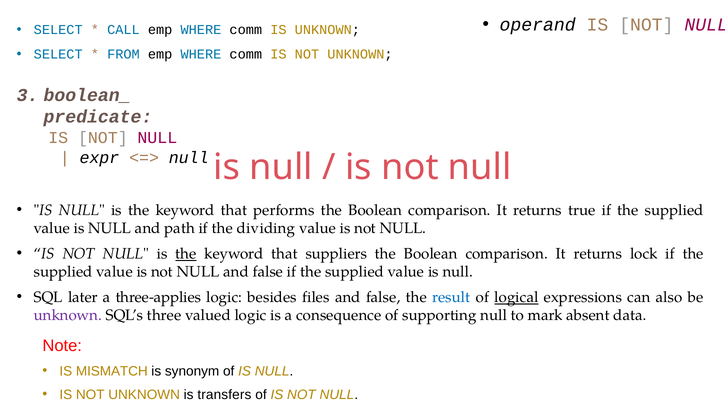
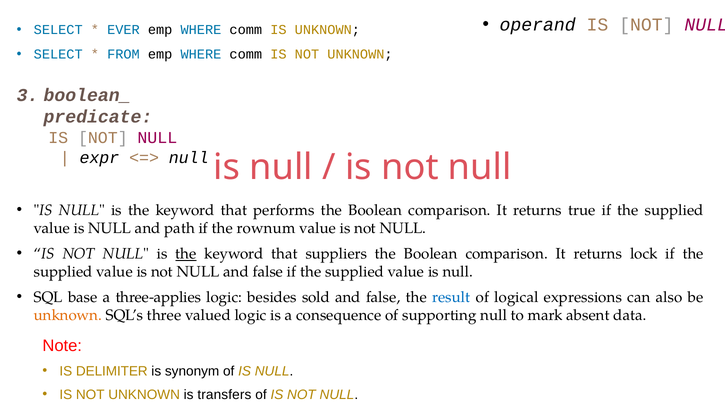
CALL: CALL -> EVER
dividing: dividing -> rownum
later: later -> base
files: files -> sold
logical underline: present -> none
unknown at (68, 315) colour: purple -> orange
MISMATCH: MISMATCH -> DELIMITER
